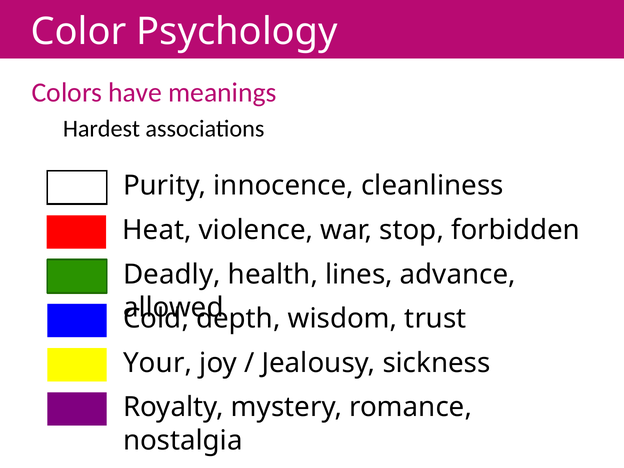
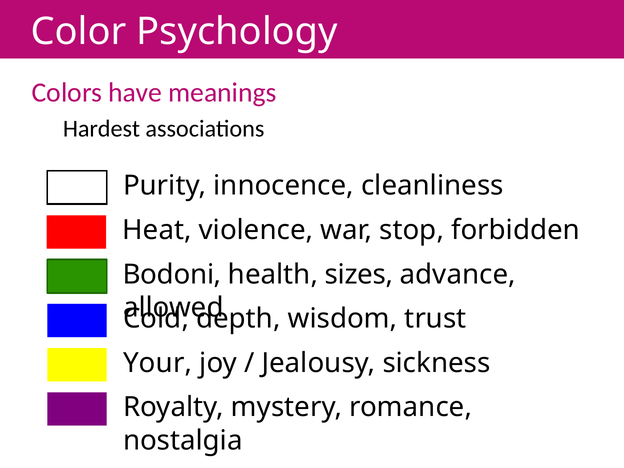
Deadly: Deadly -> Bodoni
lines: lines -> sizes
